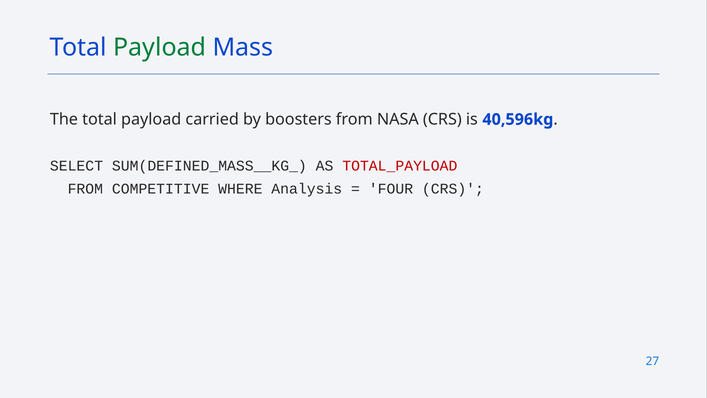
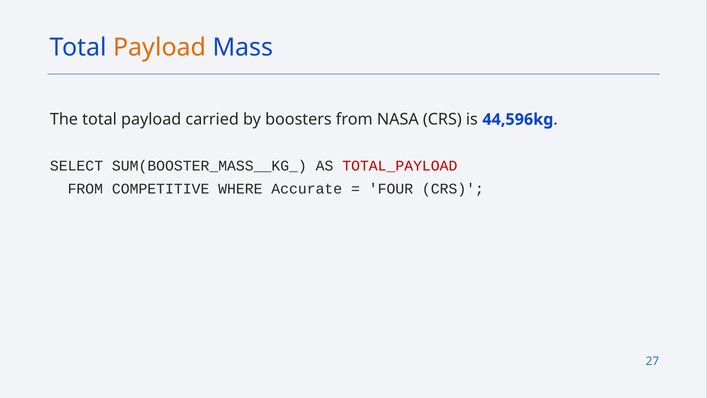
Payload at (160, 47) colour: green -> orange
40,596kg: 40,596kg -> 44,596kg
SUM(DEFINED_MASS__KG_: SUM(DEFINED_MASS__KG_ -> SUM(BOOSTER_MASS__KG_
Analysis: Analysis -> Accurate
